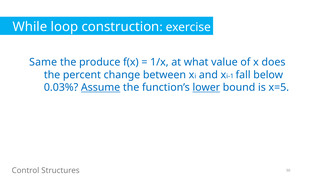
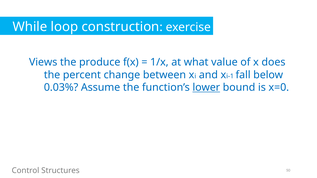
Same: Same -> Views
Assume underline: present -> none
x=5: x=5 -> x=0
